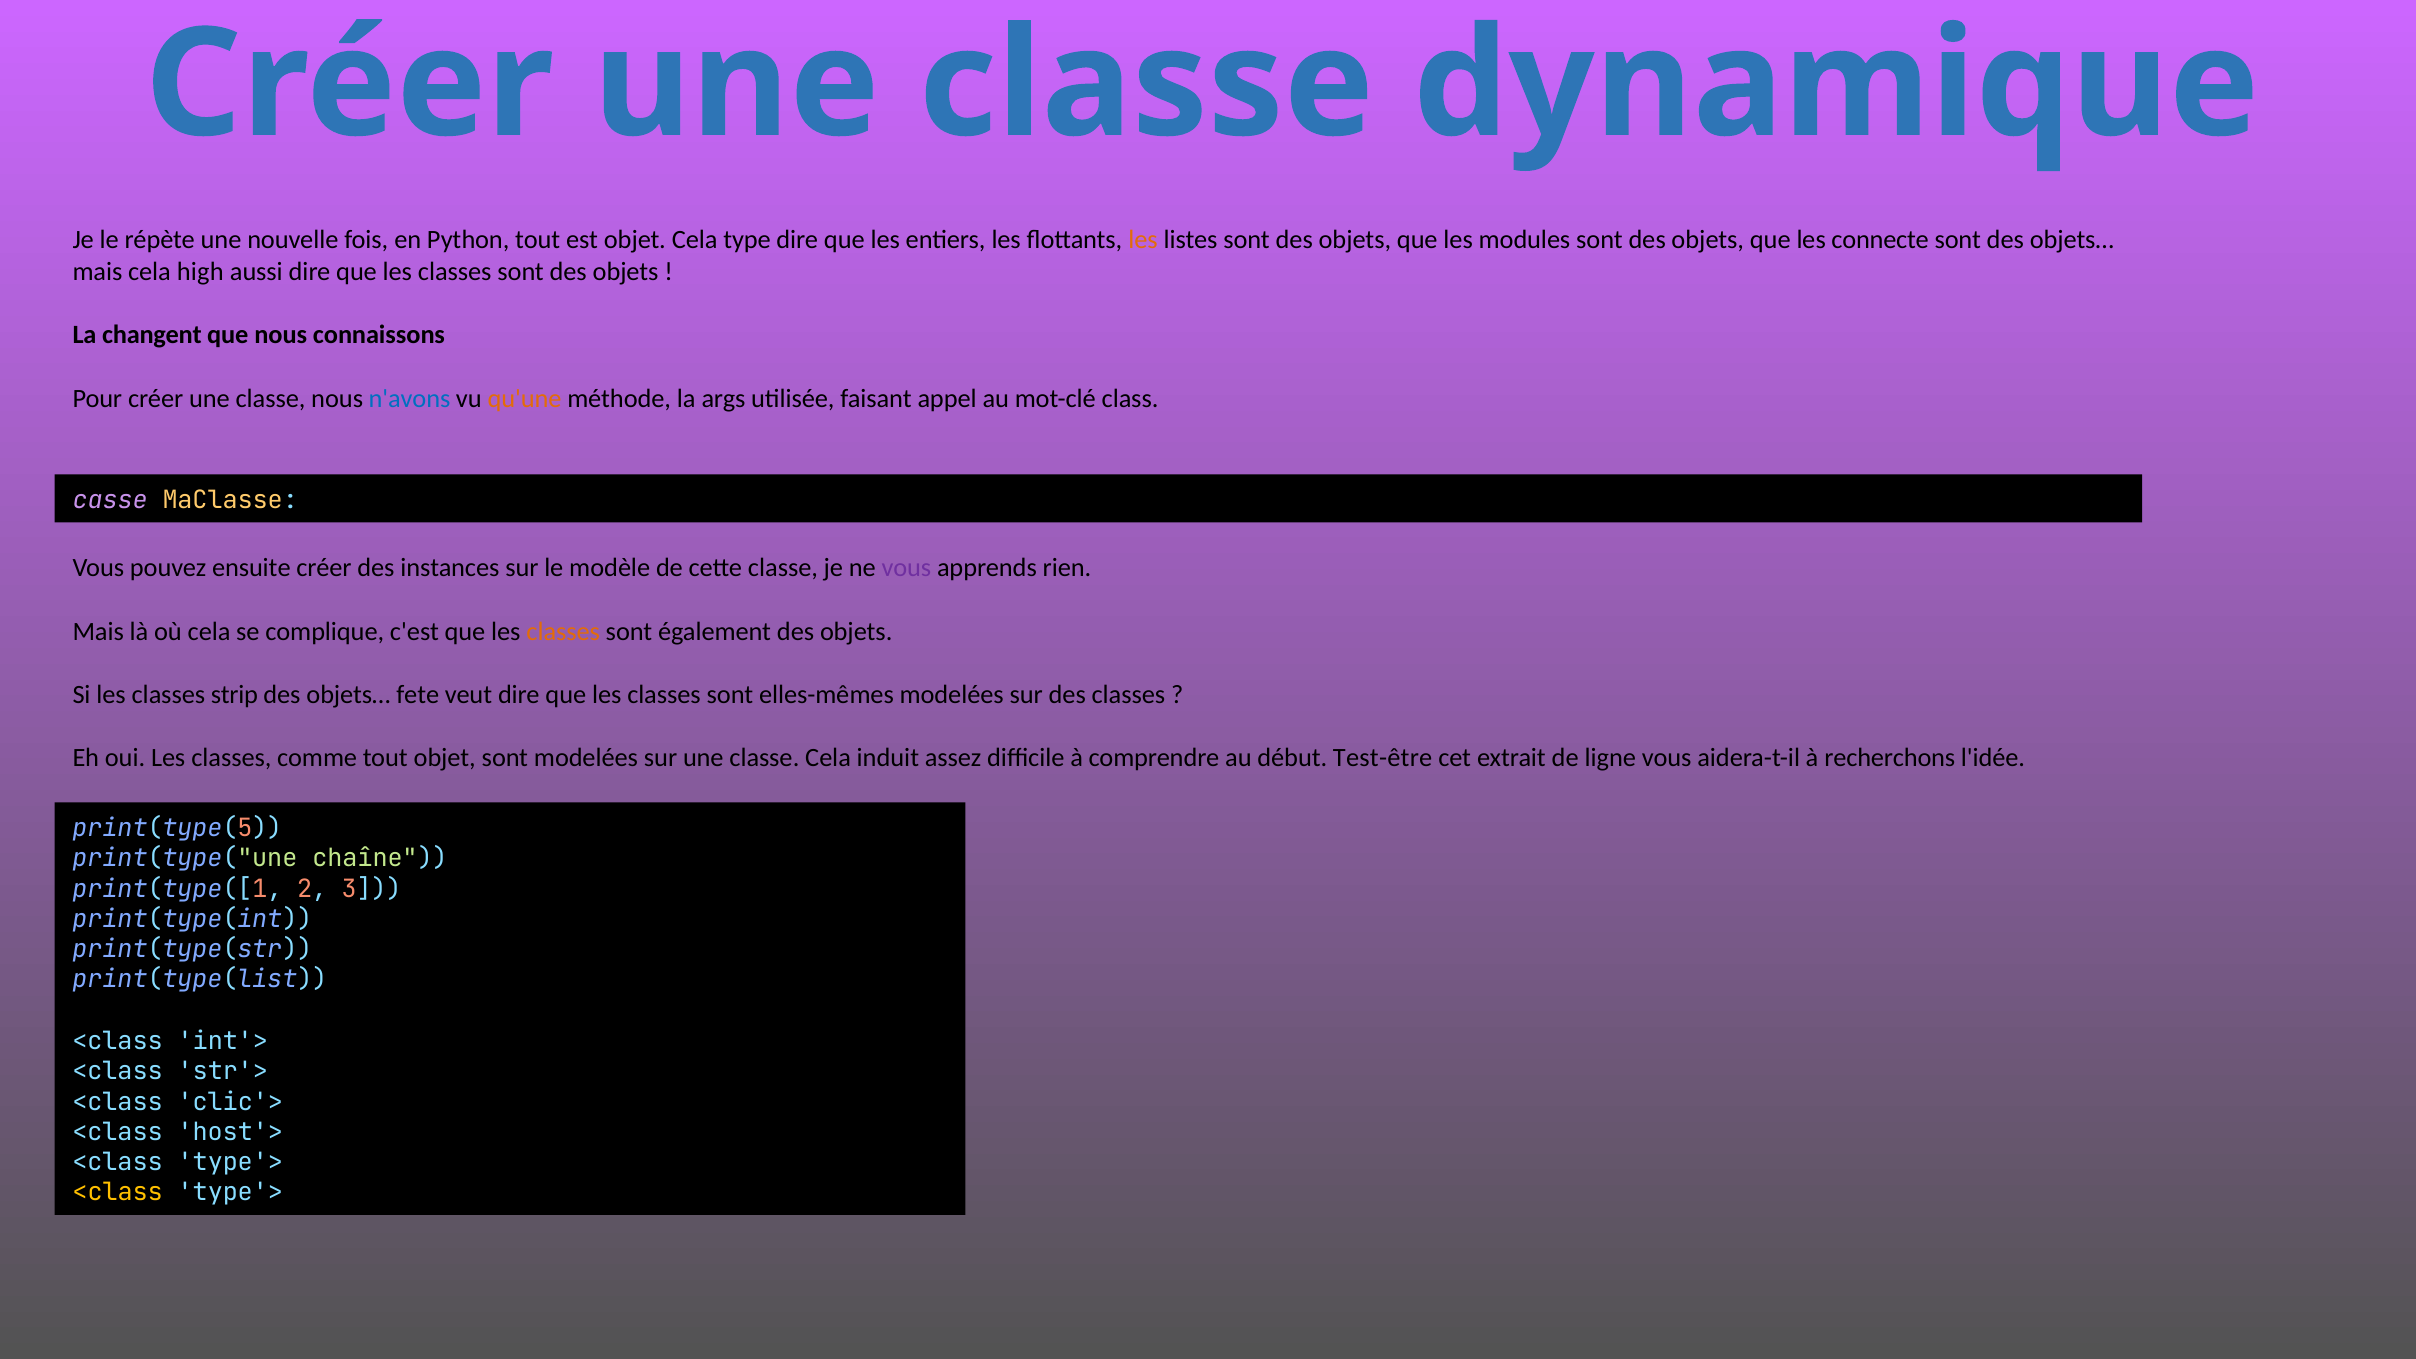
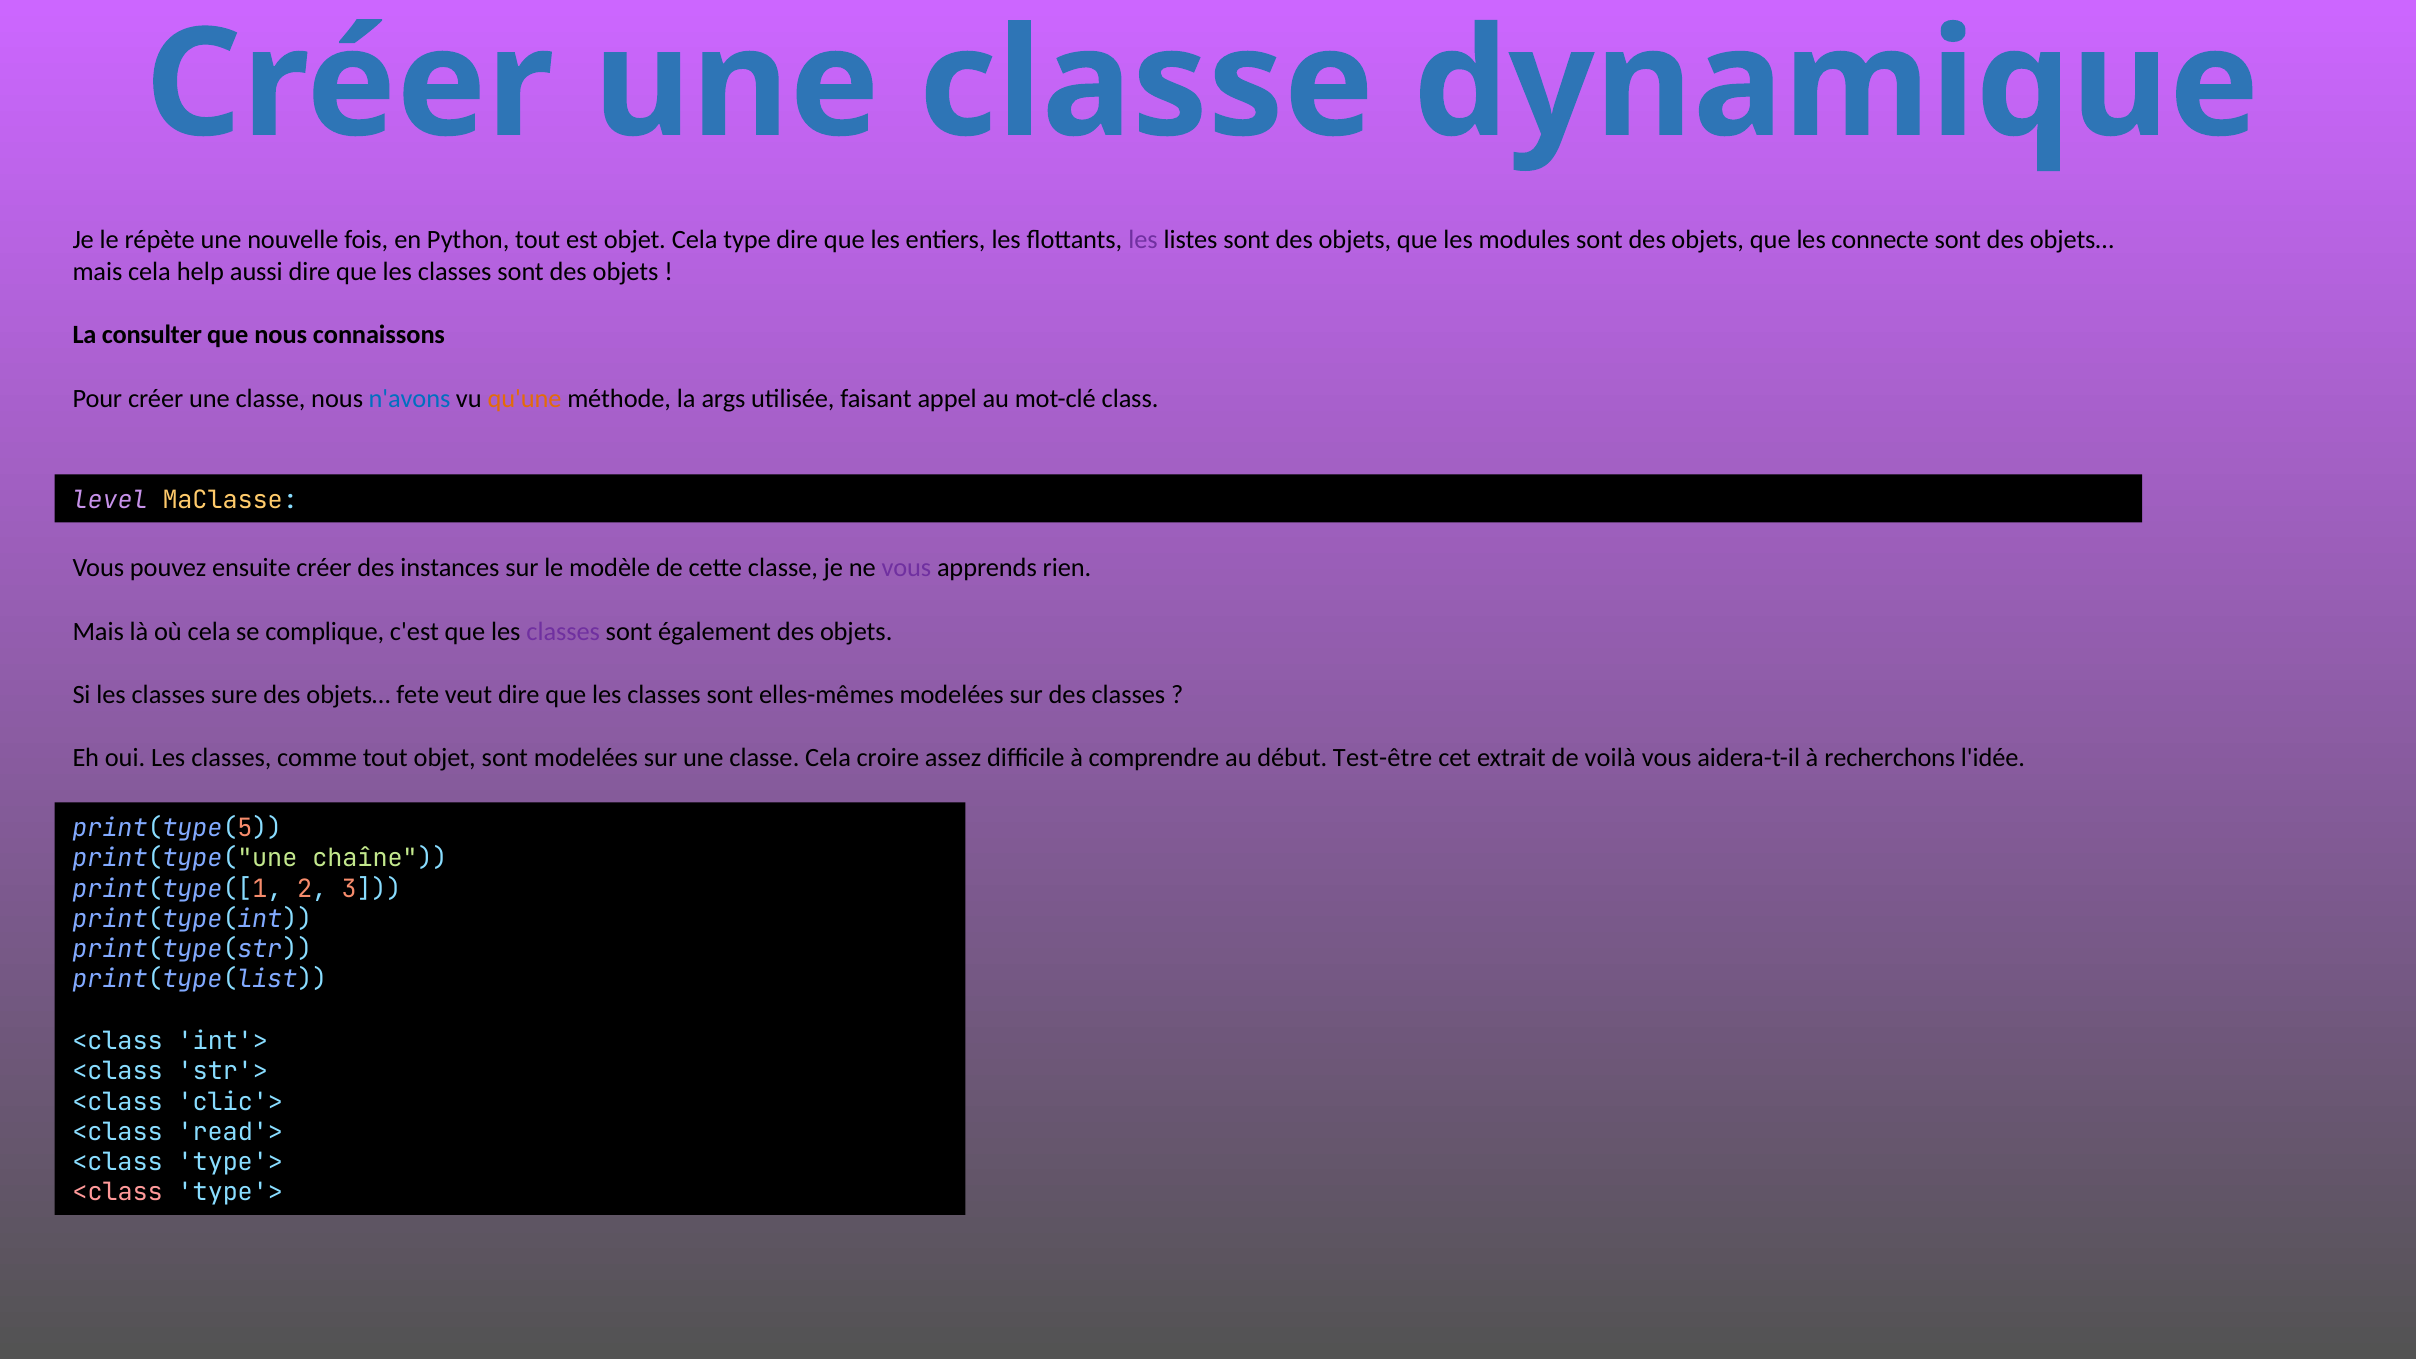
les at (1143, 240) colour: orange -> purple
high: high -> help
changent: changent -> consulter
casse: casse -> level
classes at (563, 632) colour: orange -> purple
strip: strip -> sure
induit: induit -> croire
ligne: ligne -> voilà
host'>: host'> -> read'>
<class at (118, 1193) colour: yellow -> pink
